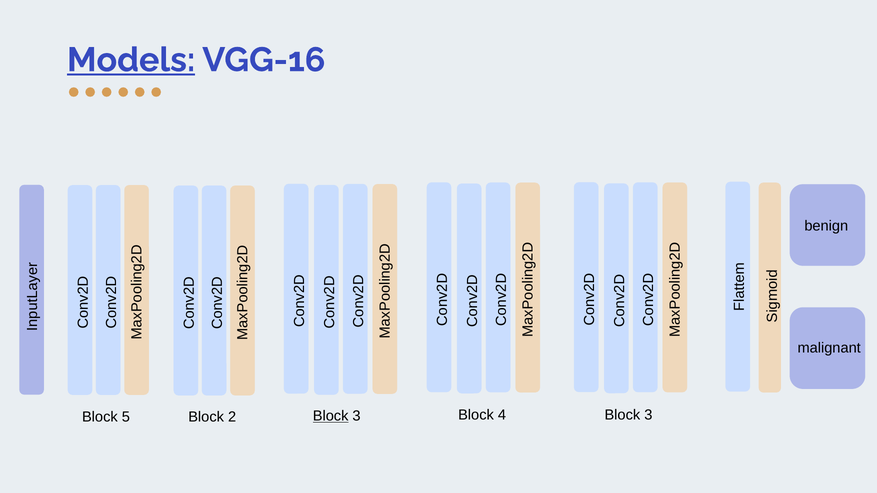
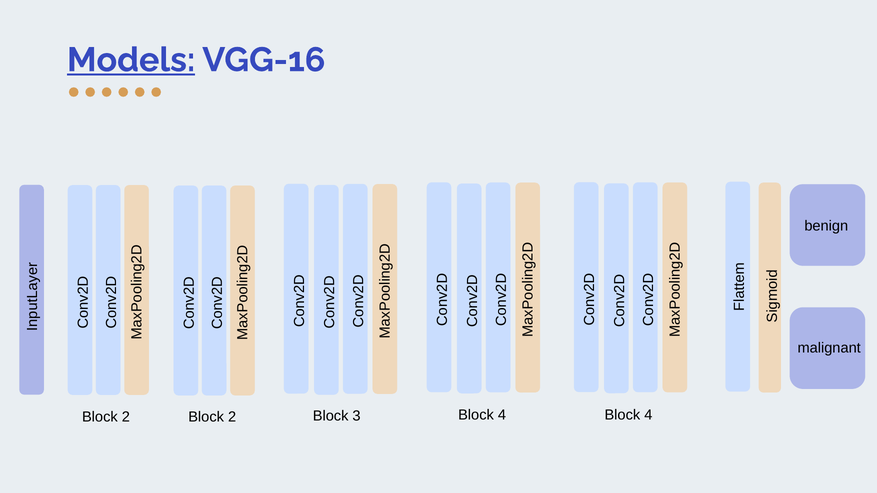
3 at (648, 415): 3 -> 4
5 at (126, 417): 5 -> 2
Block at (331, 416) underline: present -> none
